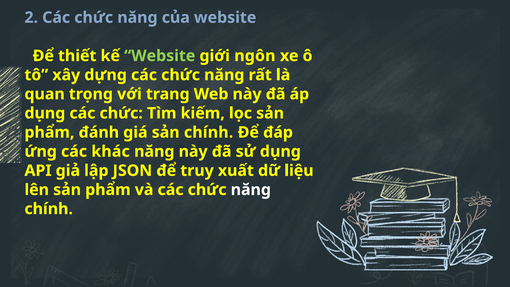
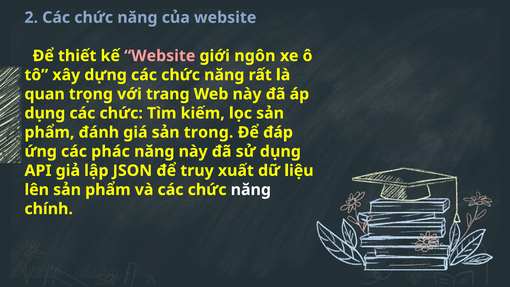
Website at (160, 56) colour: light green -> pink
sản chính: chính -> trong
khác: khác -> phác
